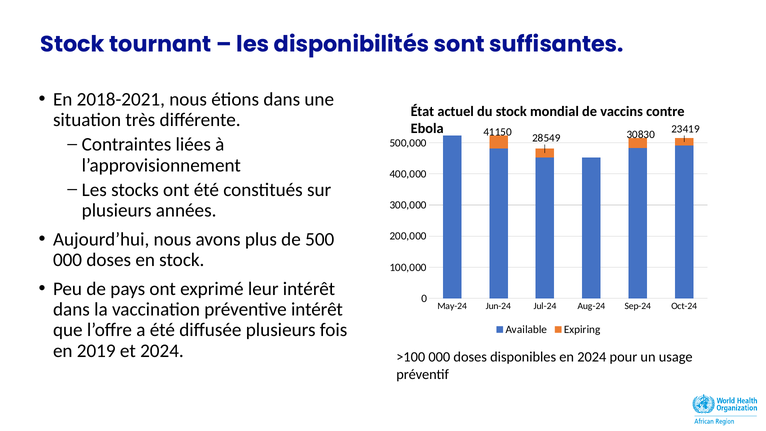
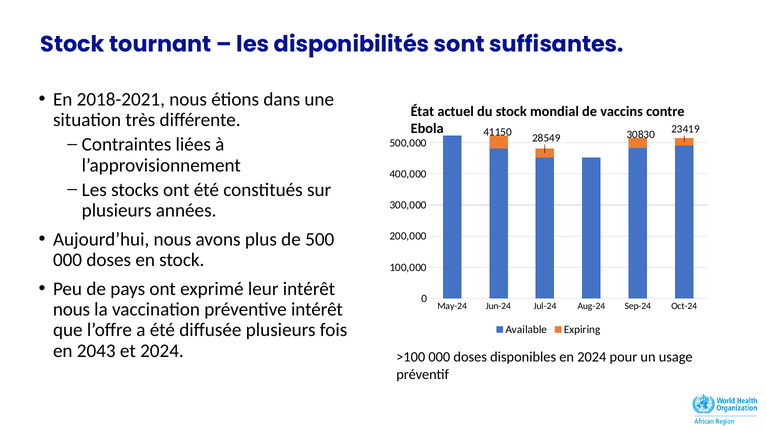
dans at (71, 309): dans -> nous
2019: 2019 -> 2043
